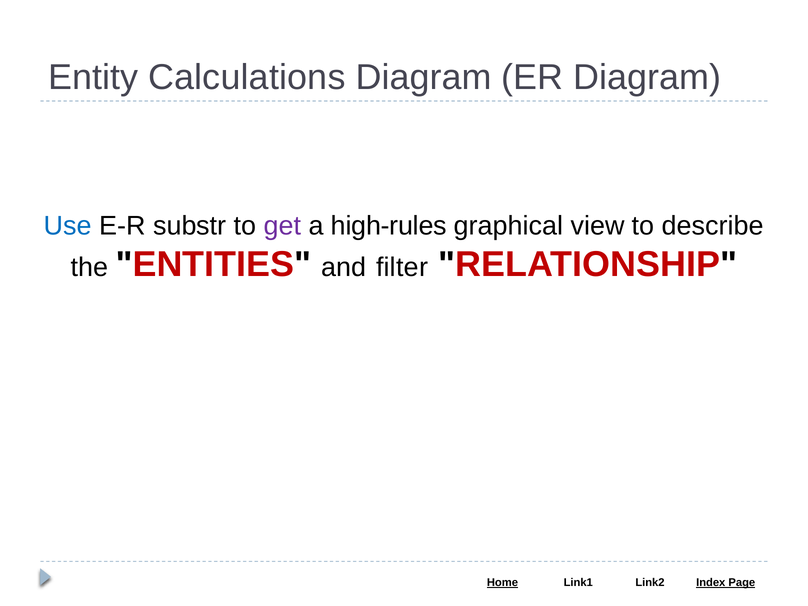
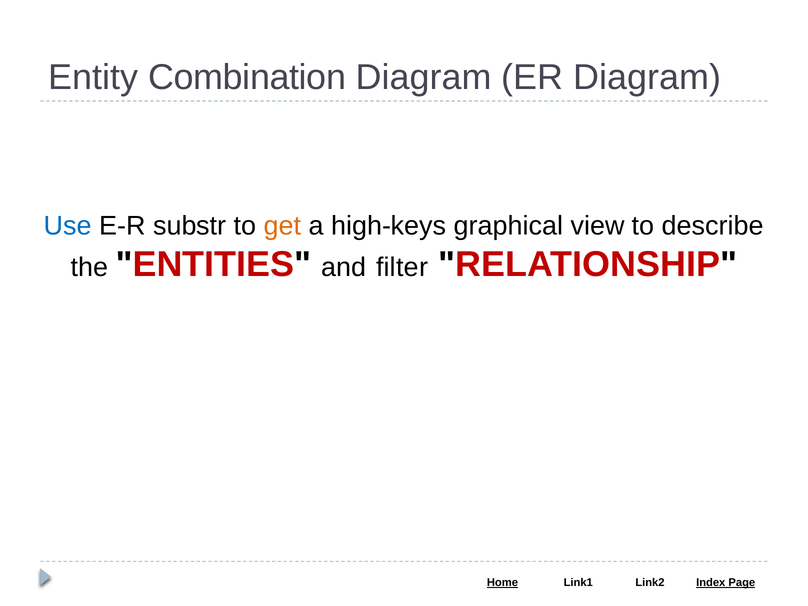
Calculations: Calculations -> Combination
get colour: purple -> orange
high-rules: high-rules -> high-keys
